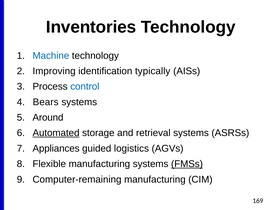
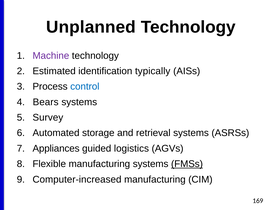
Inventories: Inventories -> Unplanned
Machine colour: blue -> purple
Improving: Improving -> Estimated
Around: Around -> Survey
Automated underline: present -> none
Computer-remaining: Computer-remaining -> Computer-increased
